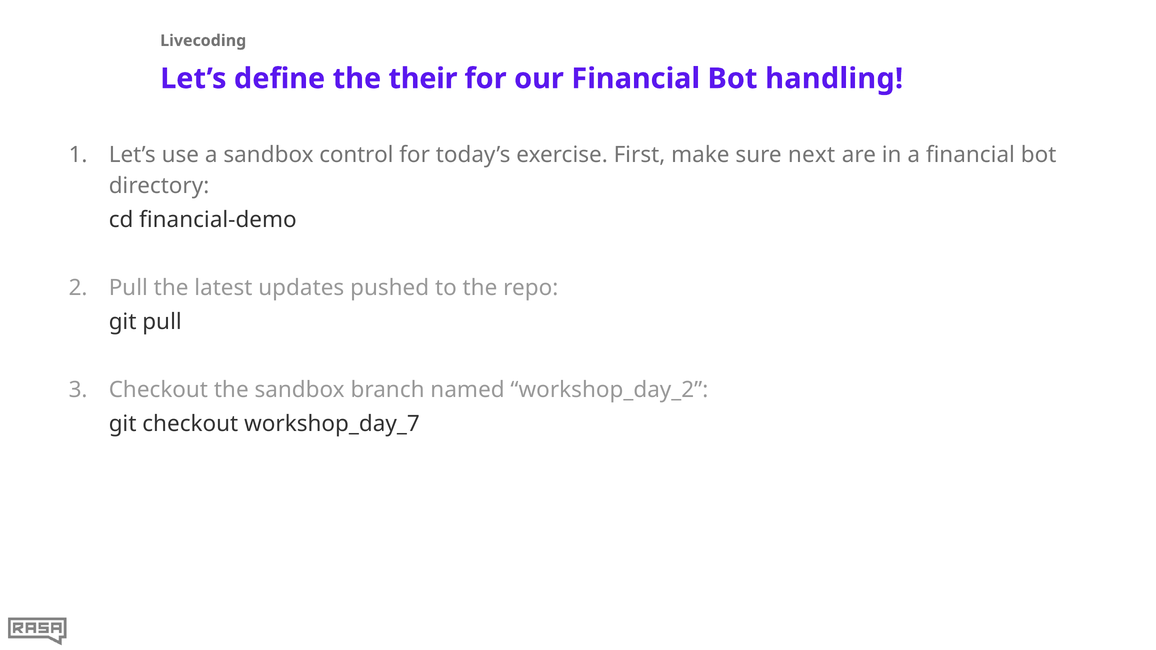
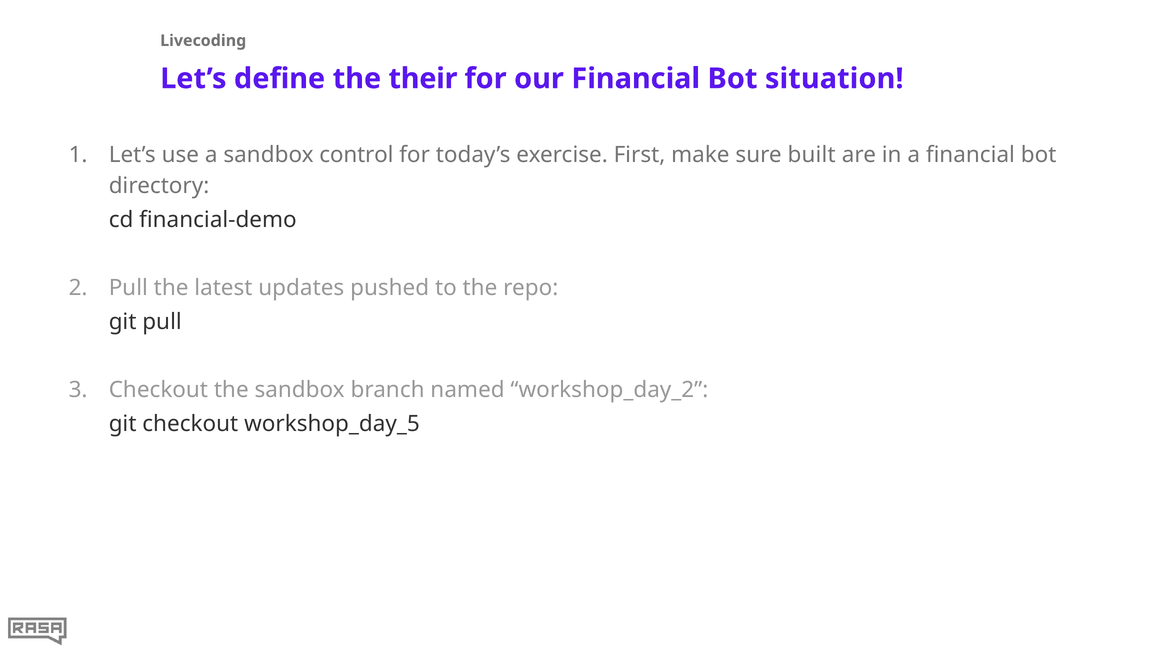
handling: handling -> situation
next: next -> built
workshop_day_7: workshop_day_7 -> workshop_day_5
